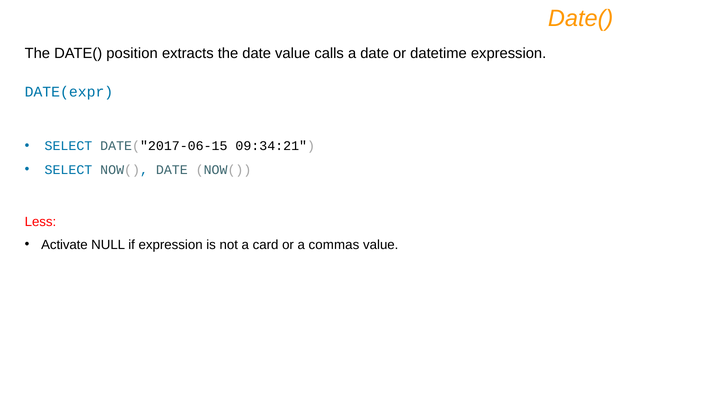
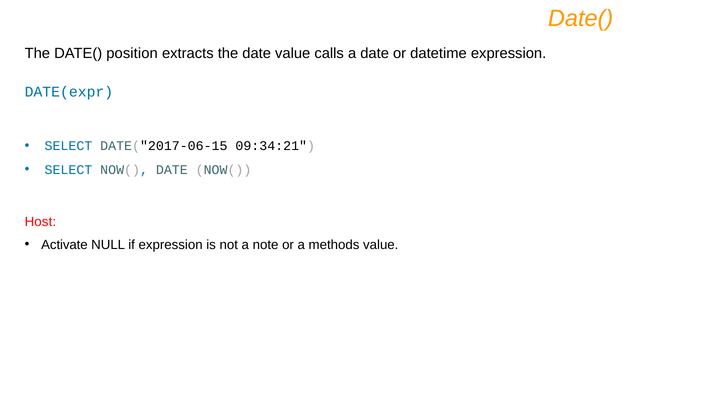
Less: Less -> Host
card: card -> note
commas: commas -> methods
